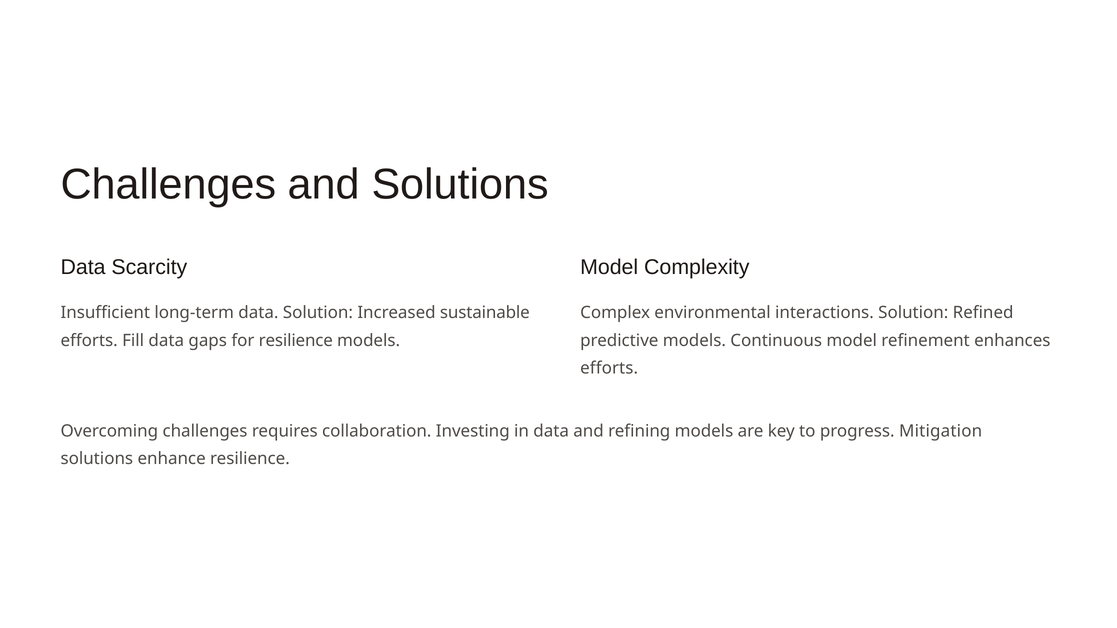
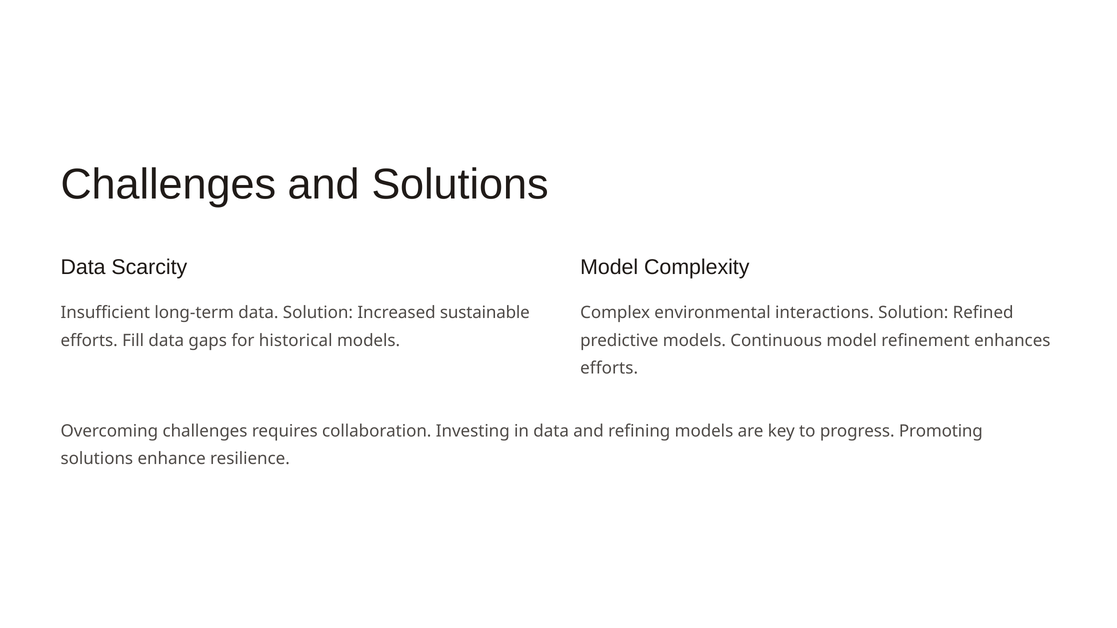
for resilience: resilience -> historical
Mitigation: Mitigation -> Promoting
